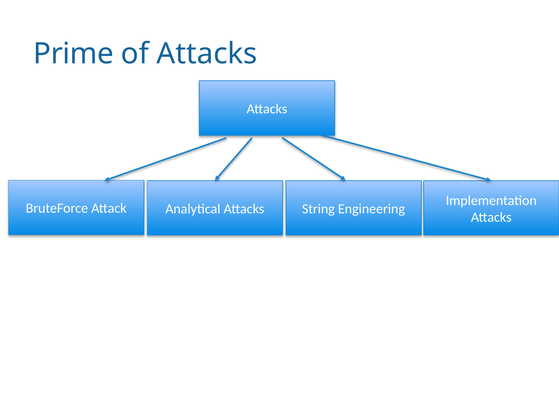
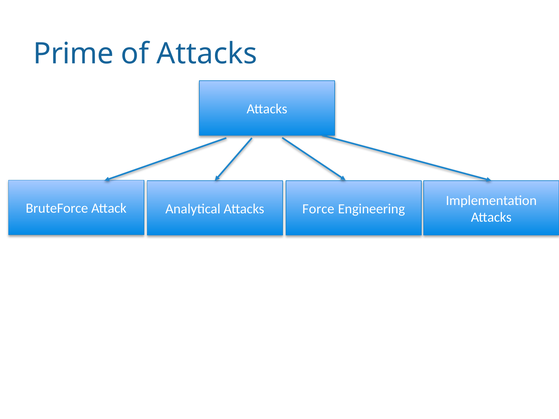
String: String -> Force
